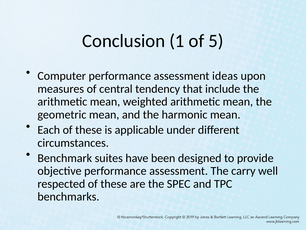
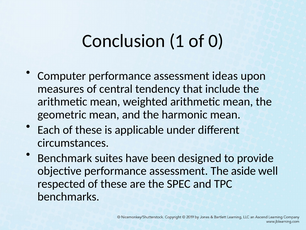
5: 5 -> 0
carry: carry -> aside
